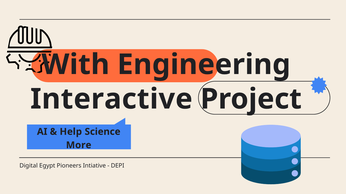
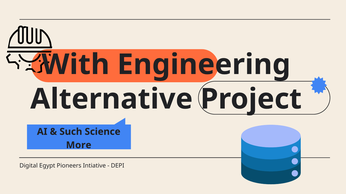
Interactive: Interactive -> Alternative
Help: Help -> Such
